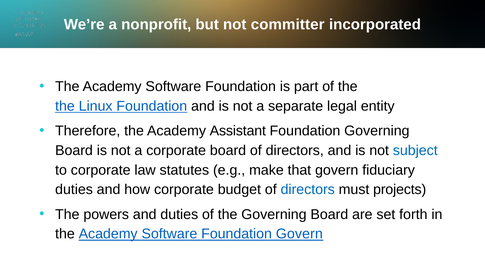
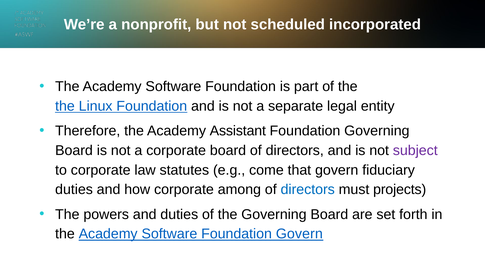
committer: committer -> scheduled
subject colour: blue -> purple
make: make -> come
budget: budget -> among
